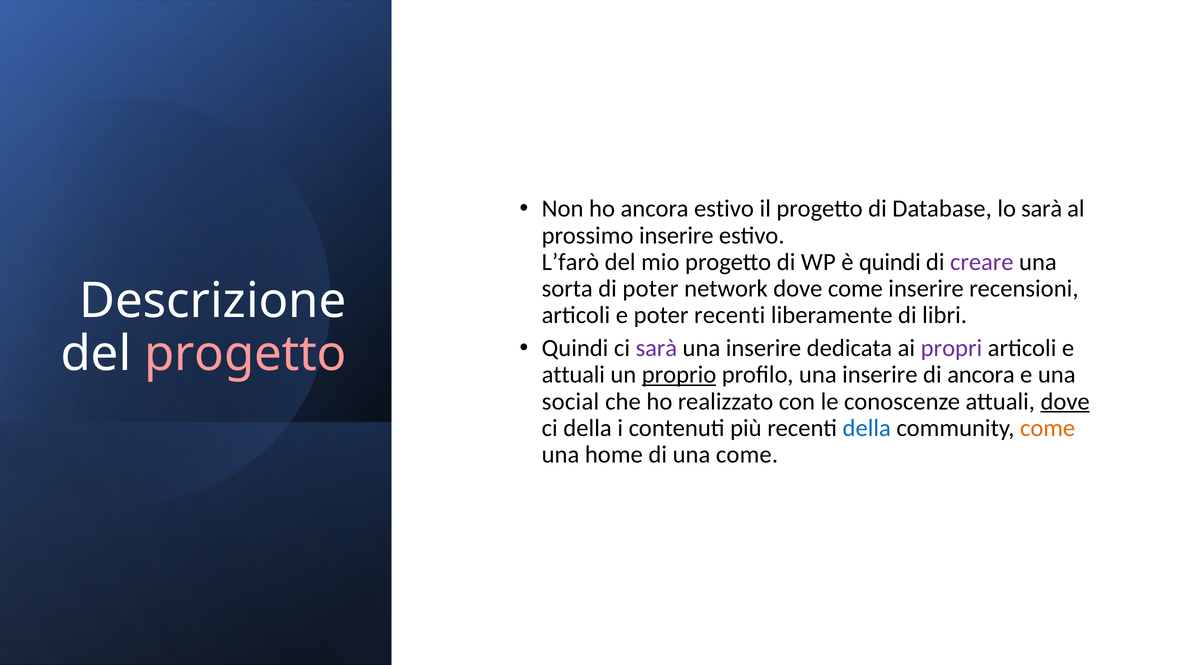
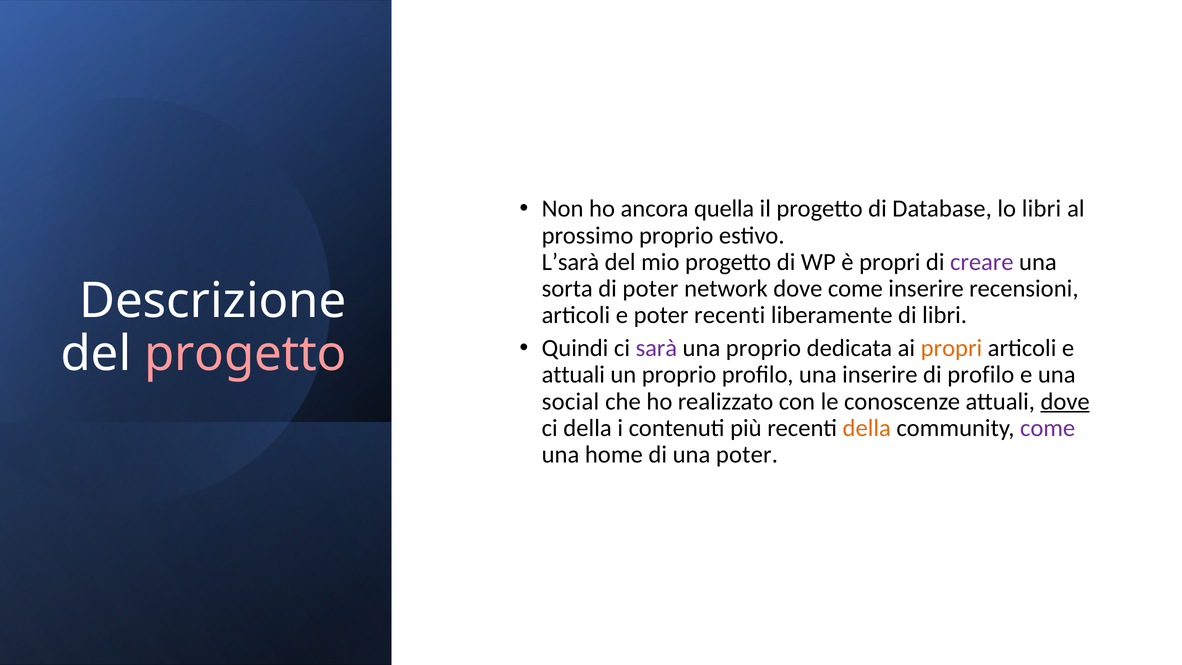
ancora estivo: estivo -> quella
lo sarà: sarà -> libri
prossimo inserire: inserire -> proprio
L’farò: L’farò -> L’sarà
è quindi: quindi -> propri
inserire at (764, 348): inserire -> proprio
propri at (951, 348) colour: purple -> orange
proprio at (679, 375) underline: present -> none
di ancora: ancora -> profilo
della at (867, 428) colour: blue -> orange
come at (1048, 428) colour: orange -> purple
una come: come -> poter
